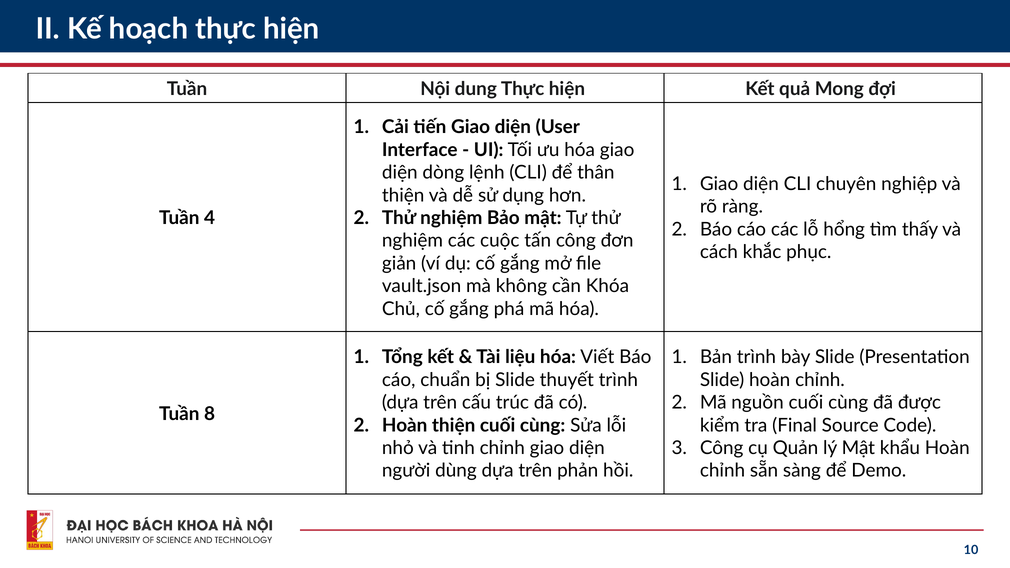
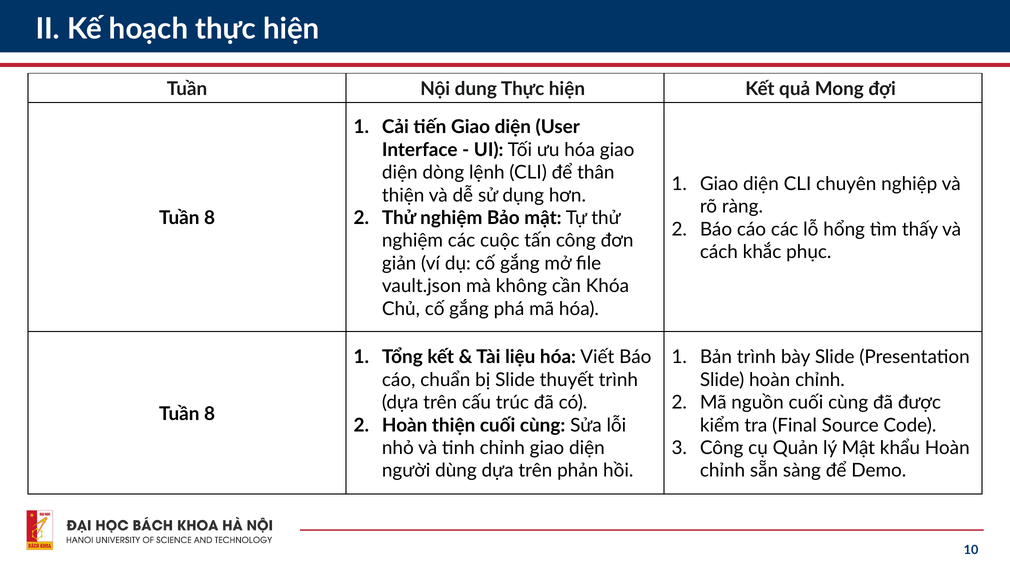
4 at (210, 218): 4 -> 8
